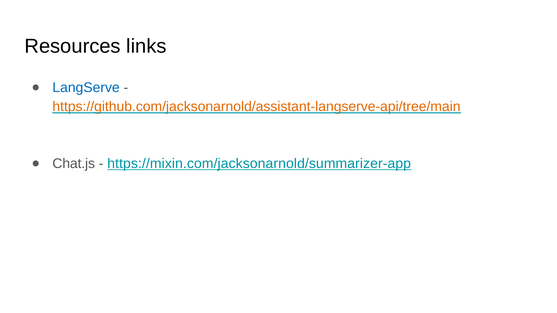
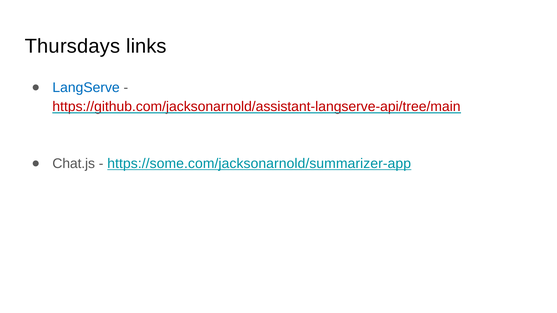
Resources: Resources -> Thursdays
https://github.com/jacksonarnold/assistant-langserve-api/tree/main colour: orange -> red
https://mixin.com/jacksonarnold/summarizer-app: https://mixin.com/jacksonarnold/summarizer-app -> https://some.com/jacksonarnold/summarizer-app
